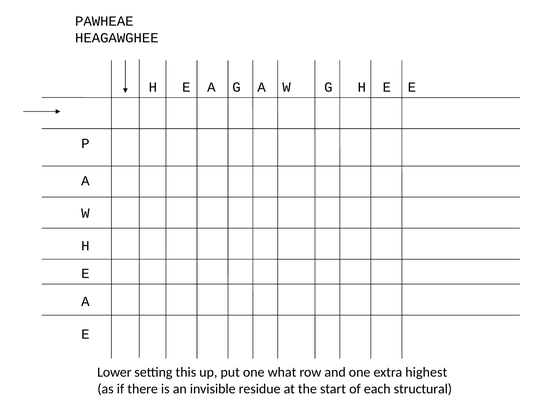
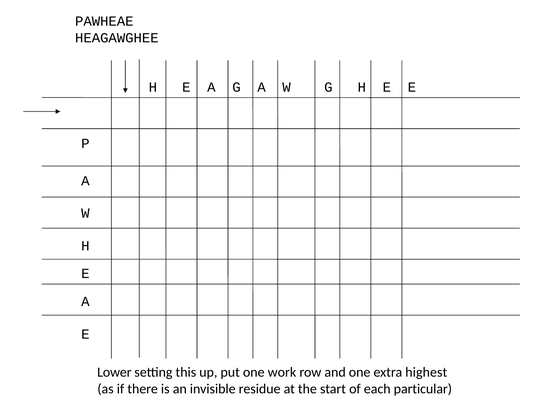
what: what -> work
structural: structural -> particular
